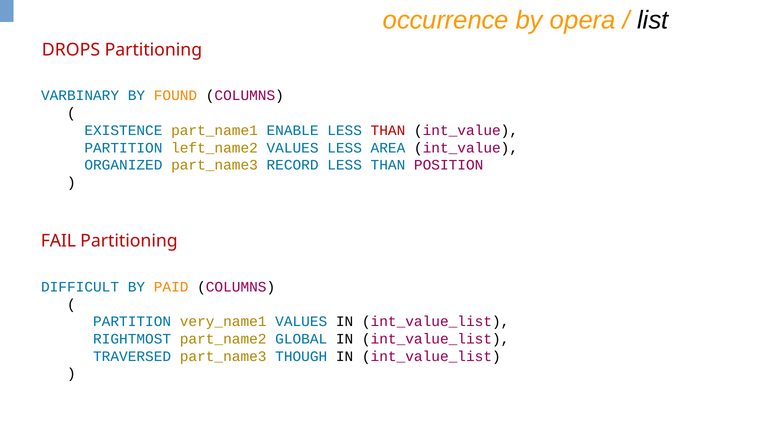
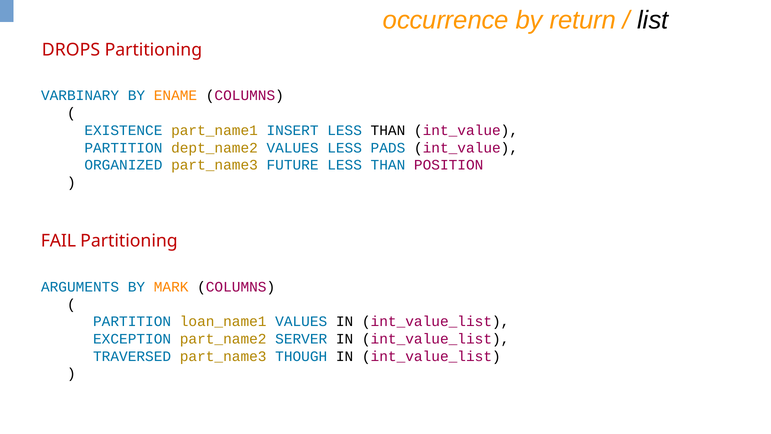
opera: opera -> return
FOUND: FOUND -> ENAME
ENABLE: ENABLE -> INSERT
THAN at (388, 130) colour: red -> black
left_name2: left_name2 -> dept_name2
AREA: AREA -> PADS
RECORD: RECORD -> FUTURE
DIFFICULT: DIFFICULT -> ARGUMENTS
PAID: PAID -> MARK
very_name1: very_name1 -> loan_name1
RIGHTMOST: RIGHTMOST -> EXCEPTION
GLOBAL: GLOBAL -> SERVER
